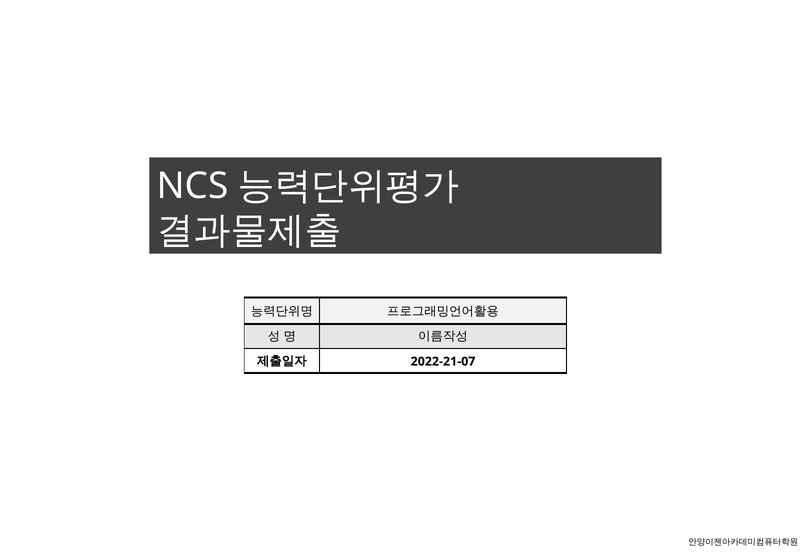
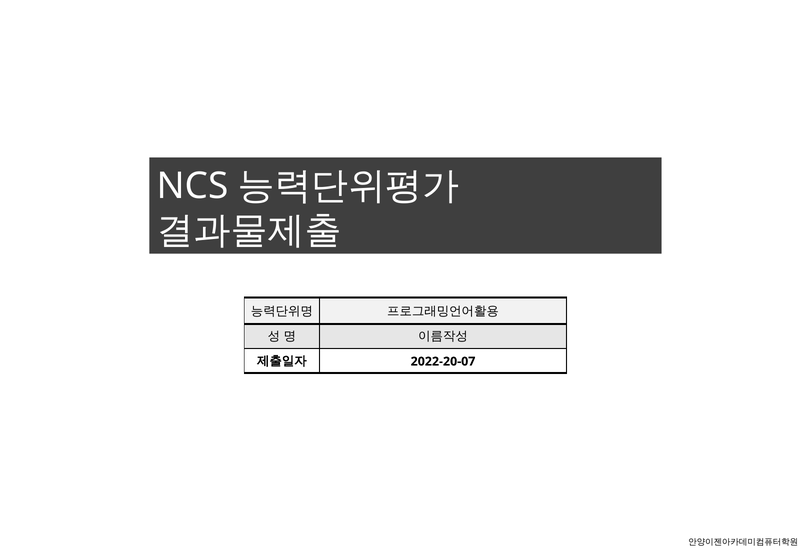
2022-21-07: 2022-21-07 -> 2022-20-07
